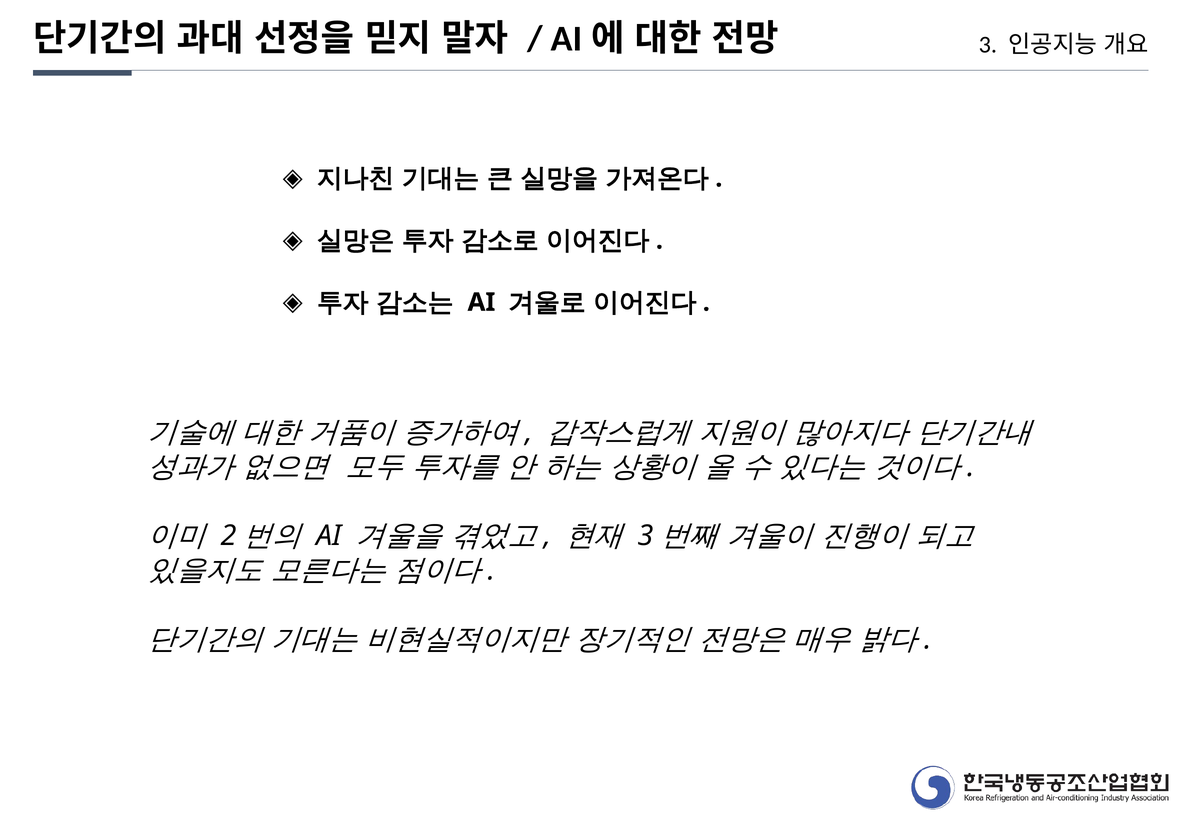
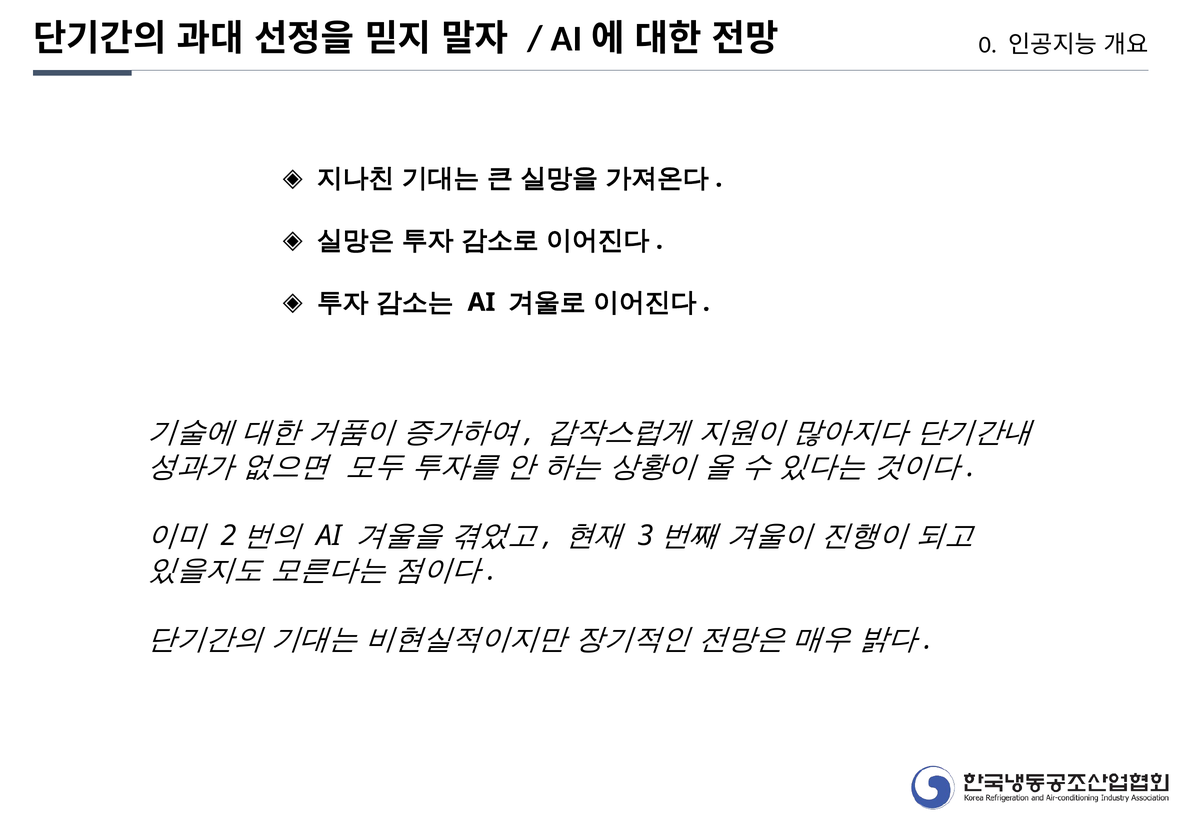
3: 3 -> 0
